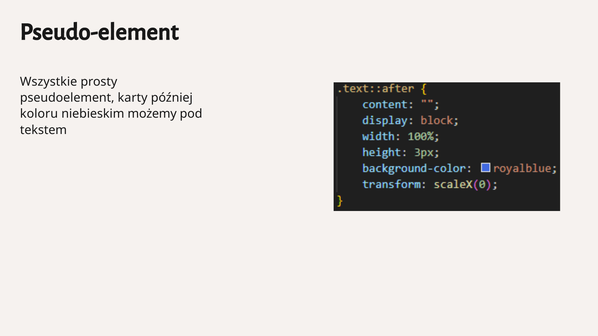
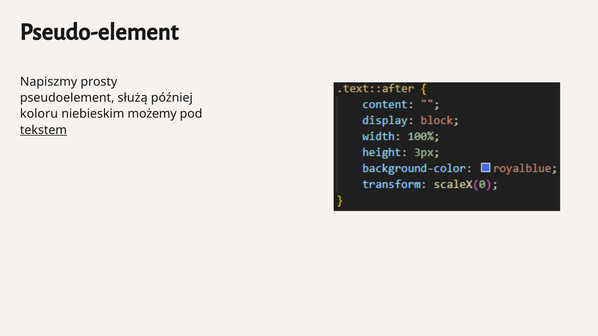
Wszystkie: Wszystkie -> Napiszmy
karty: karty -> służą
tekstem underline: none -> present
